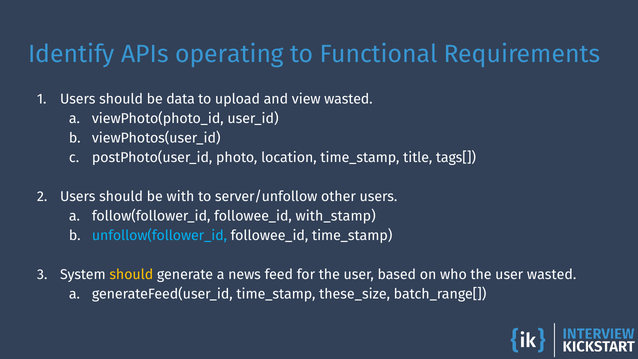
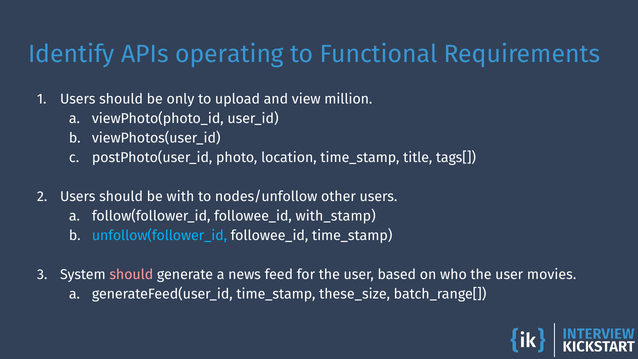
data: data -> only
view wasted: wasted -> million
server/unfollow: server/unfollow -> nodes/unfollow
should at (131, 275) colour: yellow -> pink
user wasted: wasted -> movies
